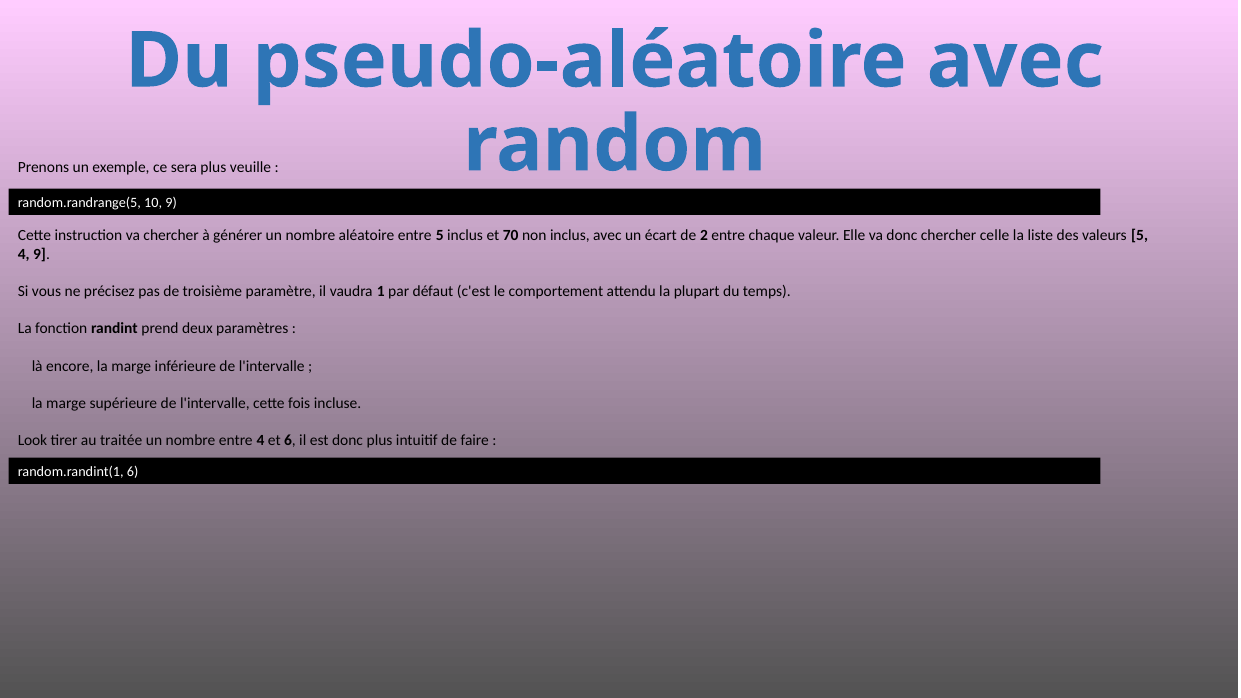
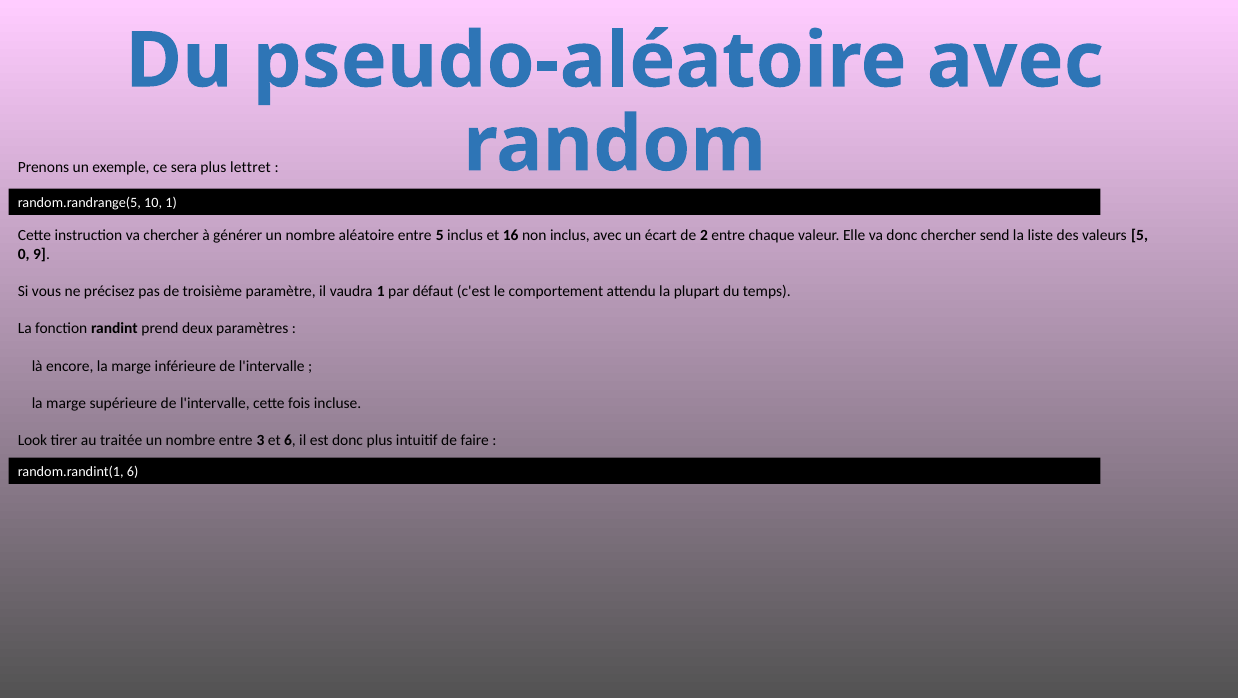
veuille: veuille -> lettret
10 9: 9 -> 1
70: 70 -> 16
celle: celle -> send
4 at (24, 254): 4 -> 0
entre 4: 4 -> 3
